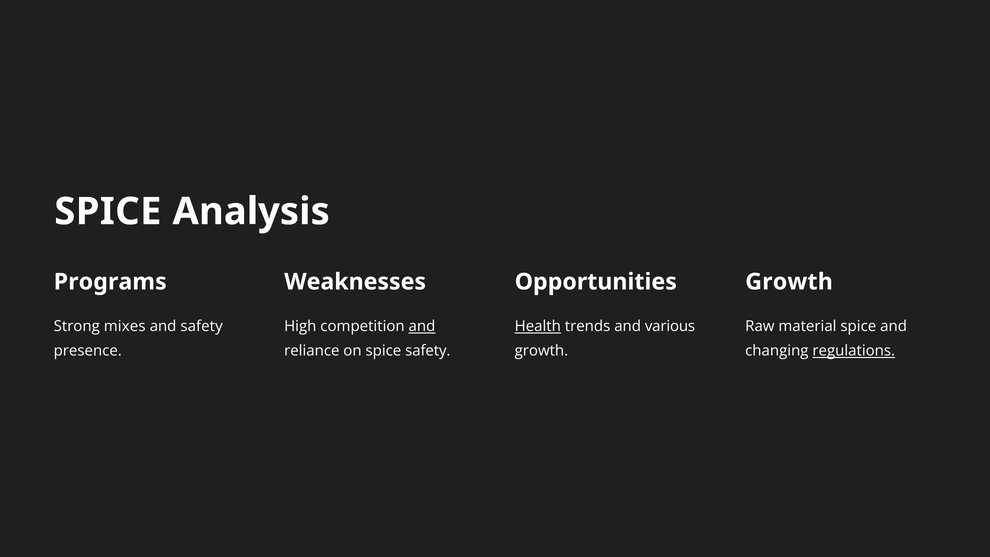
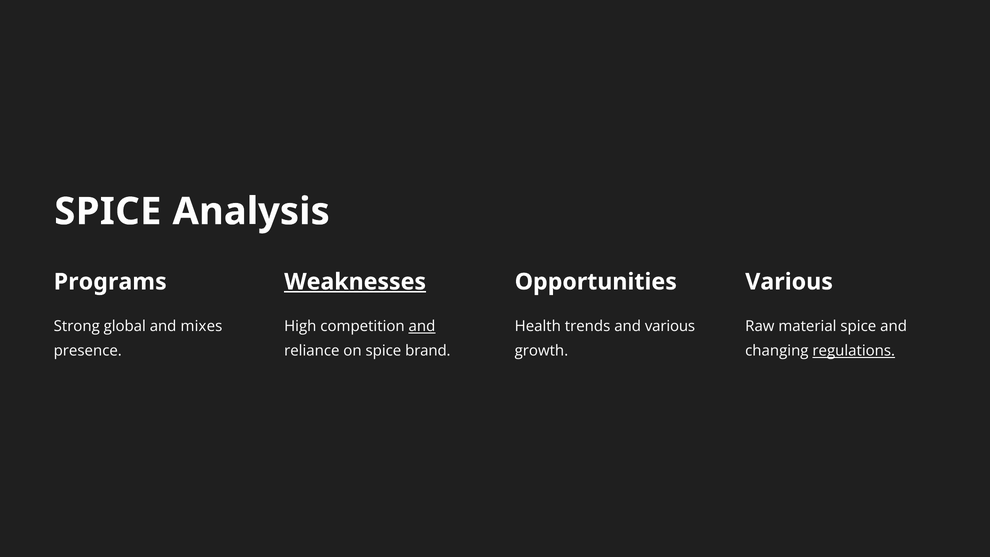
Weaknesses underline: none -> present
Growth at (789, 282): Growth -> Various
mixes: mixes -> global
and safety: safety -> mixes
Health underline: present -> none
spice safety: safety -> brand
